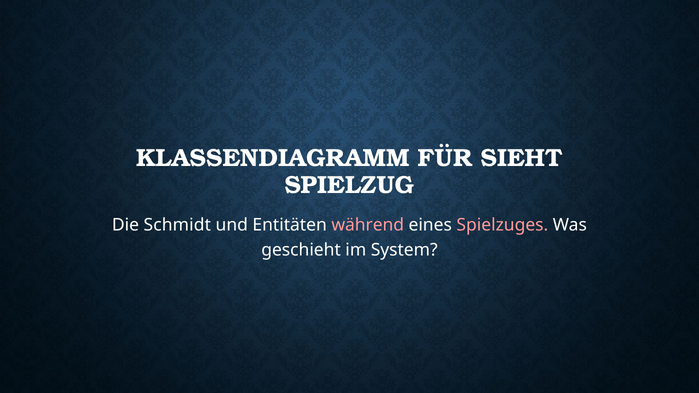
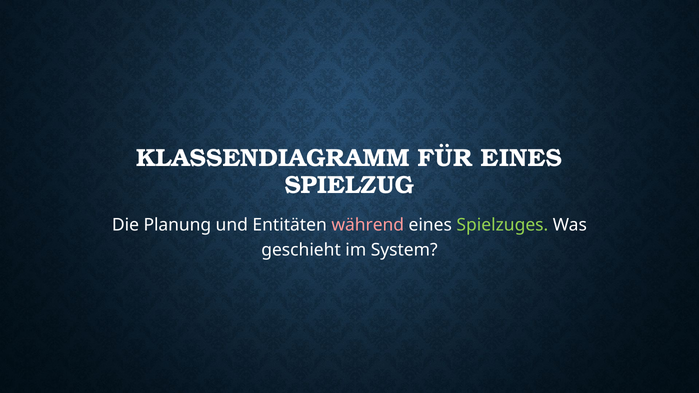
FÜR SIEHT: SIEHT -> EINES
Schmidt: Schmidt -> Planung
Spielzuges colour: pink -> light green
